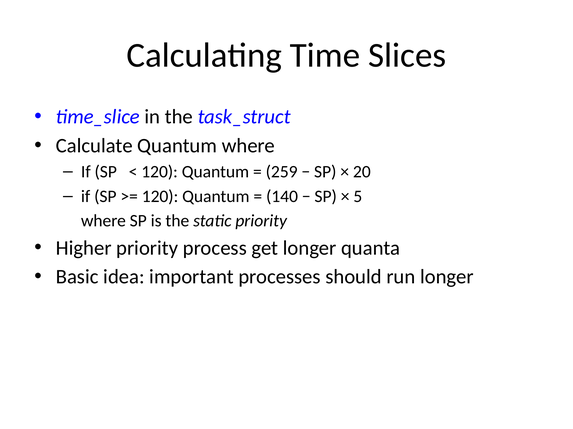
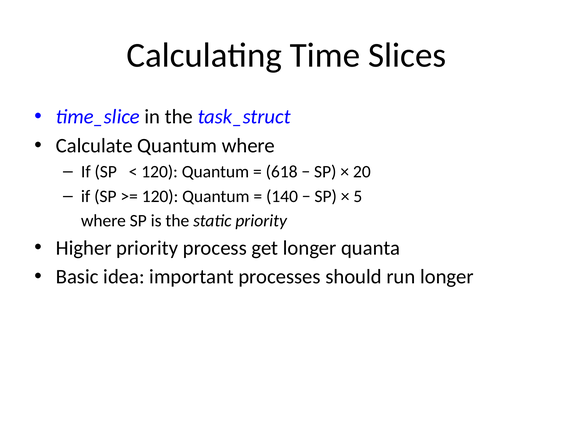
259: 259 -> 618
